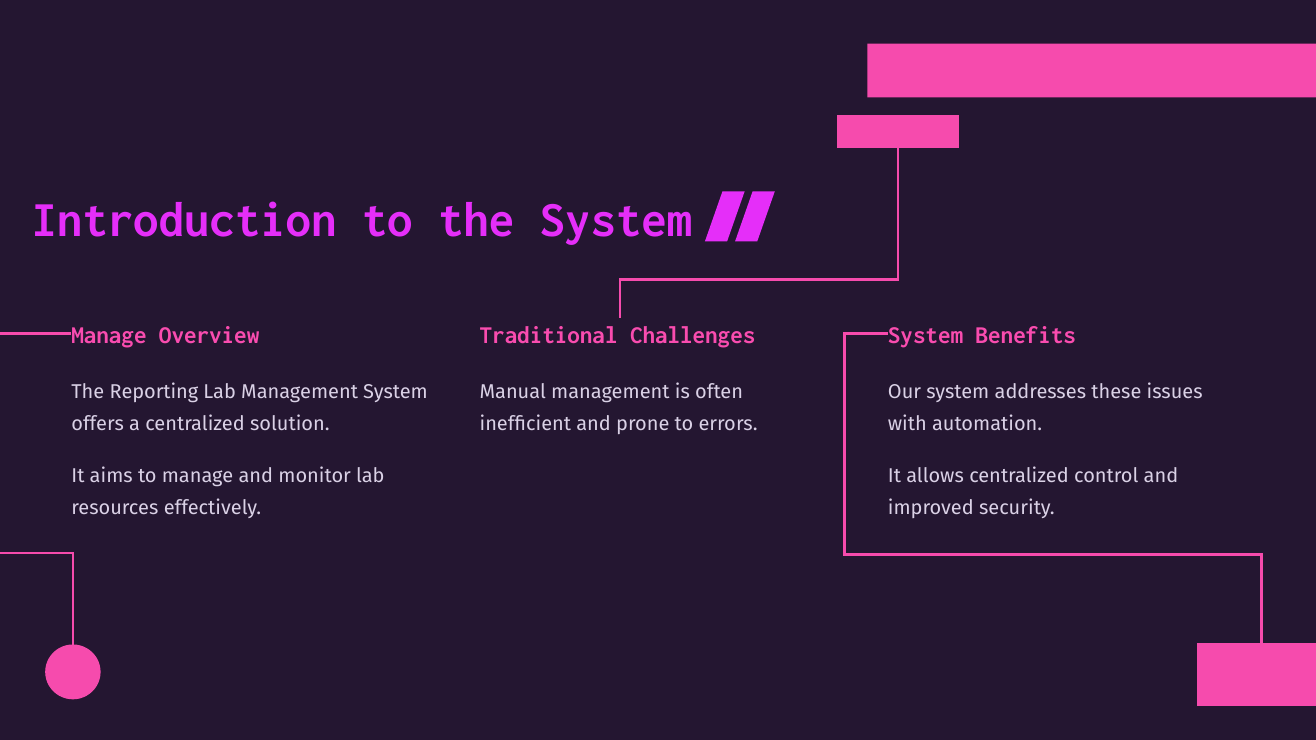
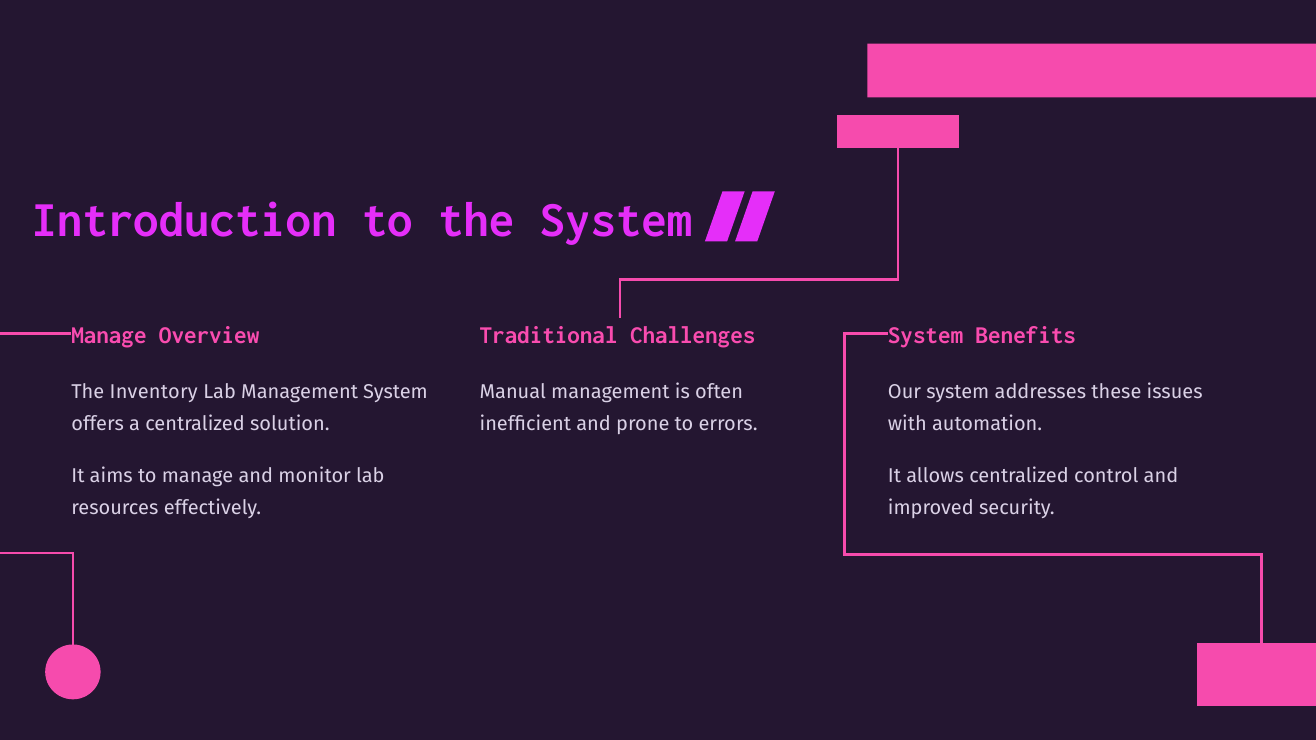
Reporting: Reporting -> Inventory
